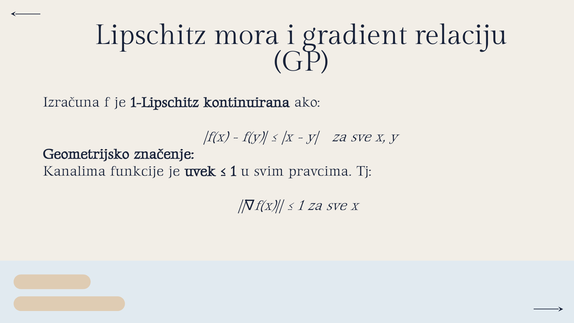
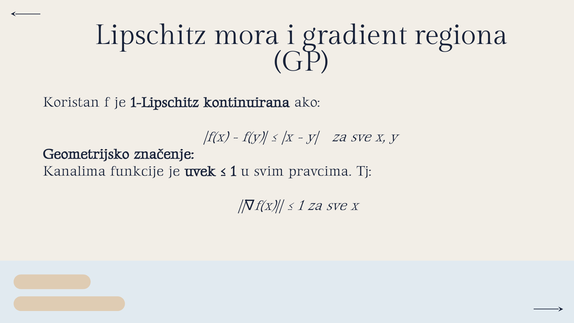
relaciju: relaciju -> regiona
Izračuna: Izračuna -> Koristan
